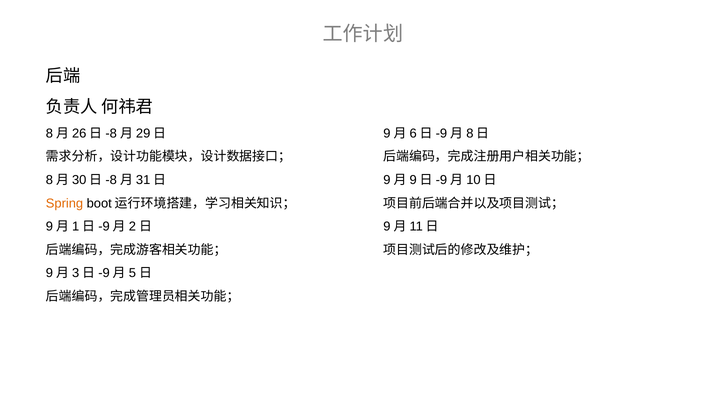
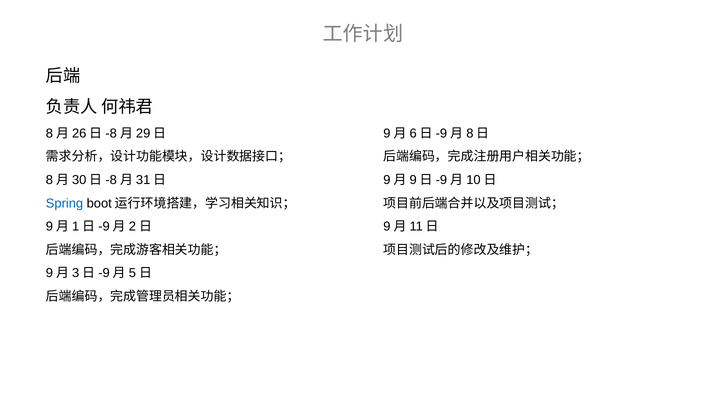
Spring colour: orange -> blue
